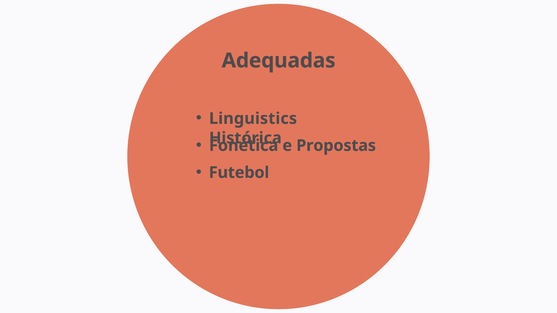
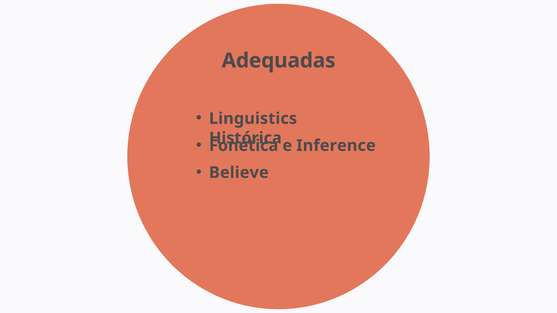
Propostas: Propostas -> Inference
Futebol: Futebol -> Believe
